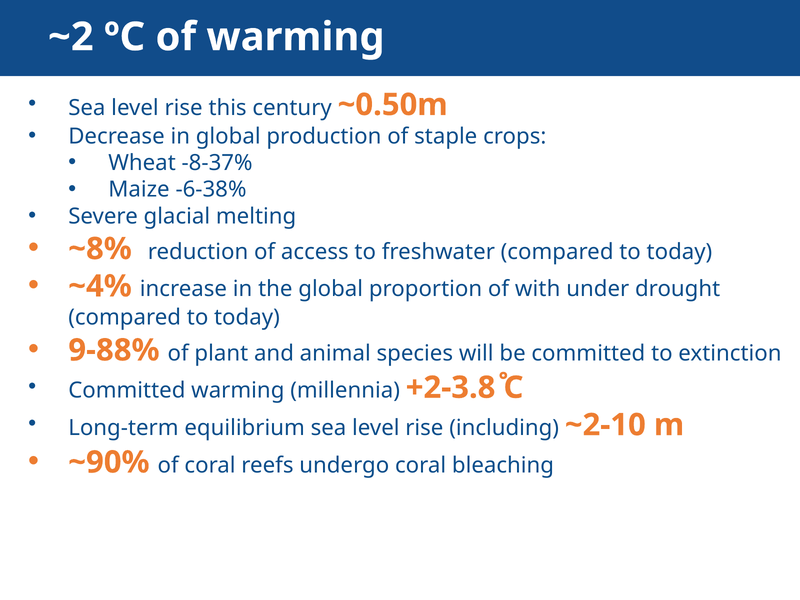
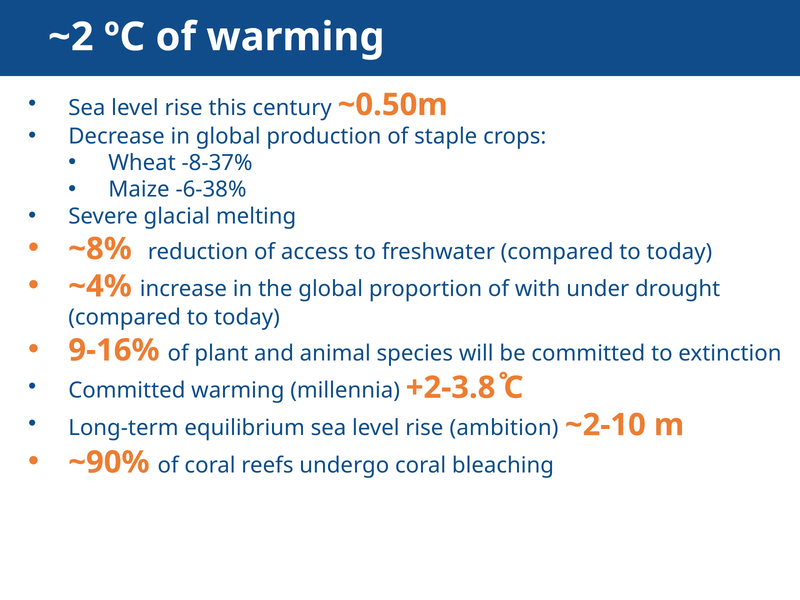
9-88%: 9-88% -> 9-16%
including: including -> ambition
